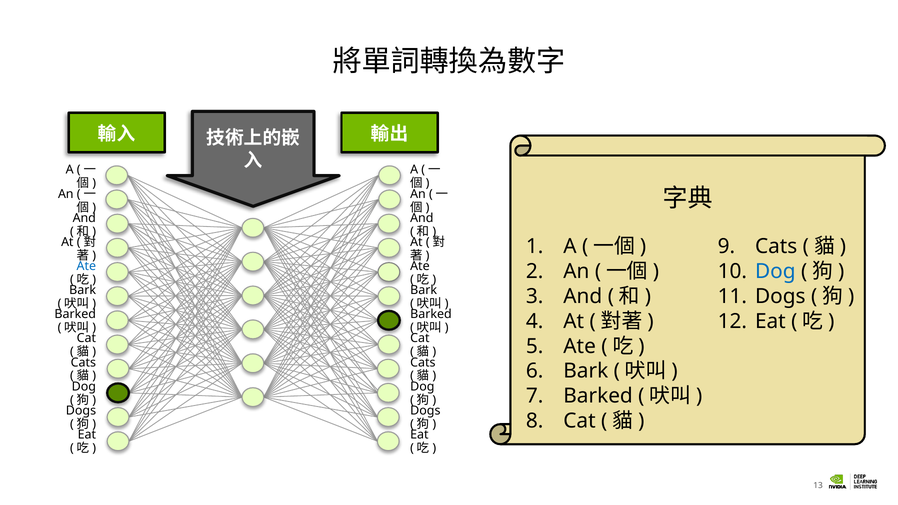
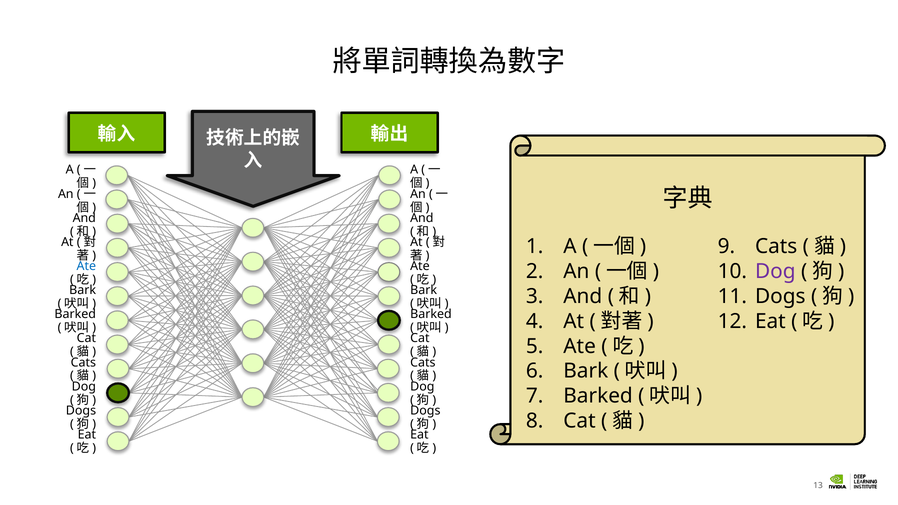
Dog at (775, 271) colour: blue -> purple
